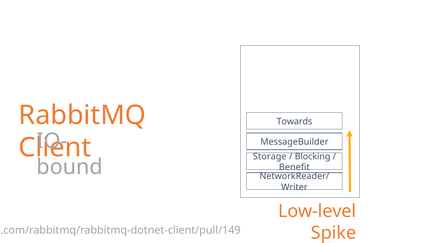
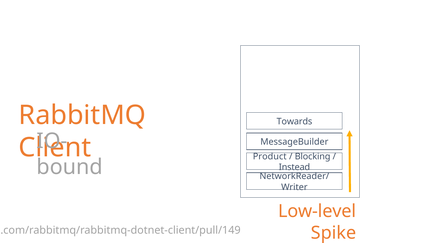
Storage: Storage -> Product
Benefit: Benefit -> Instead
